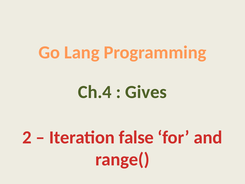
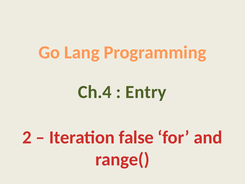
Gives: Gives -> Entry
